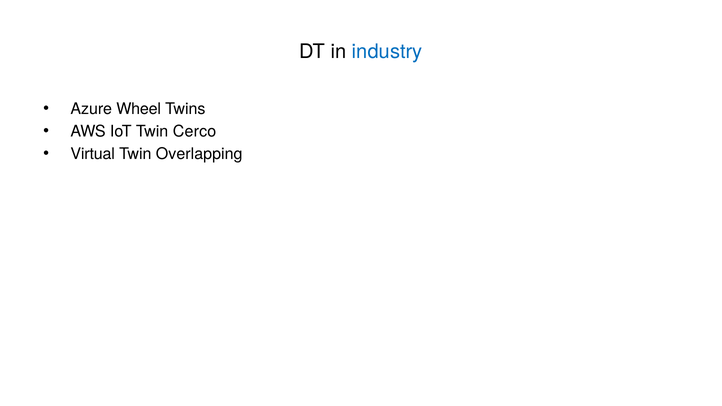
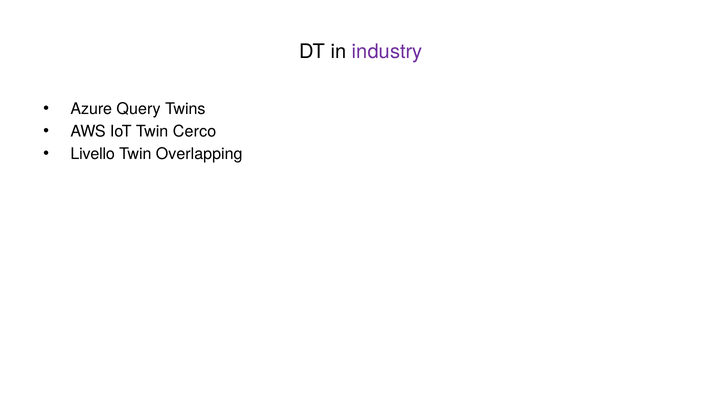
industry colour: blue -> purple
Wheel: Wheel -> Query
Virtual: Virtual -> Livello
